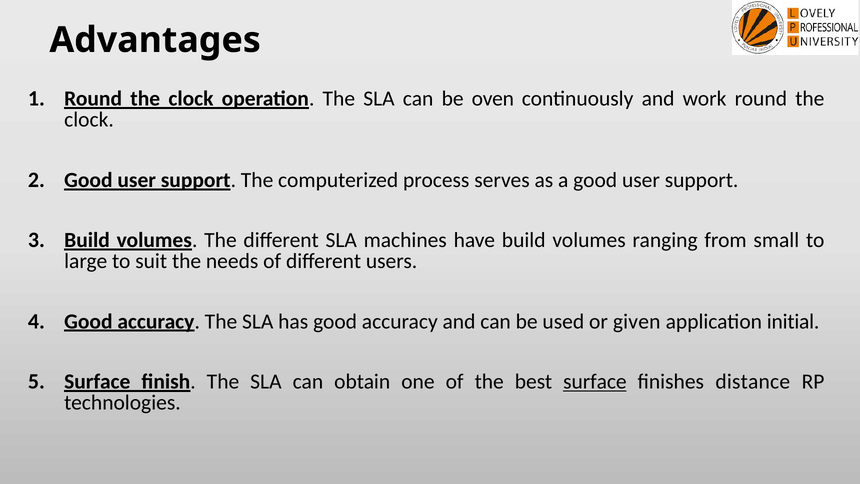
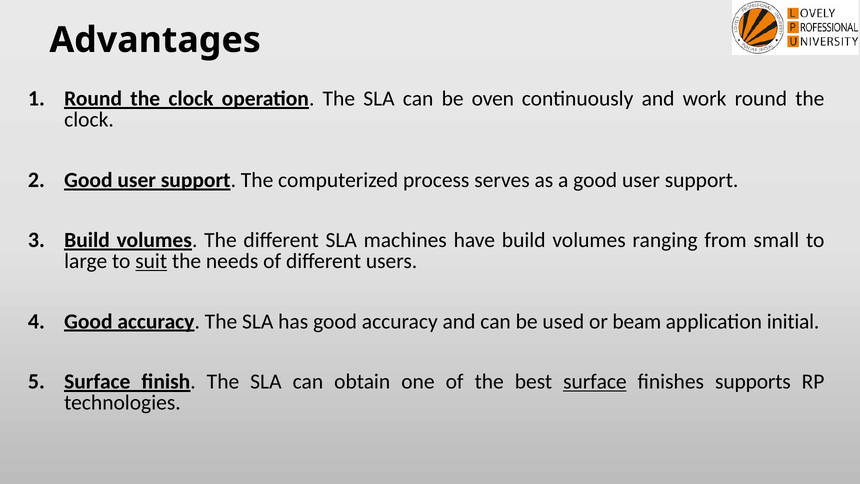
suit underline: none -> present
given: given -> beam
distance: distance -> supports
